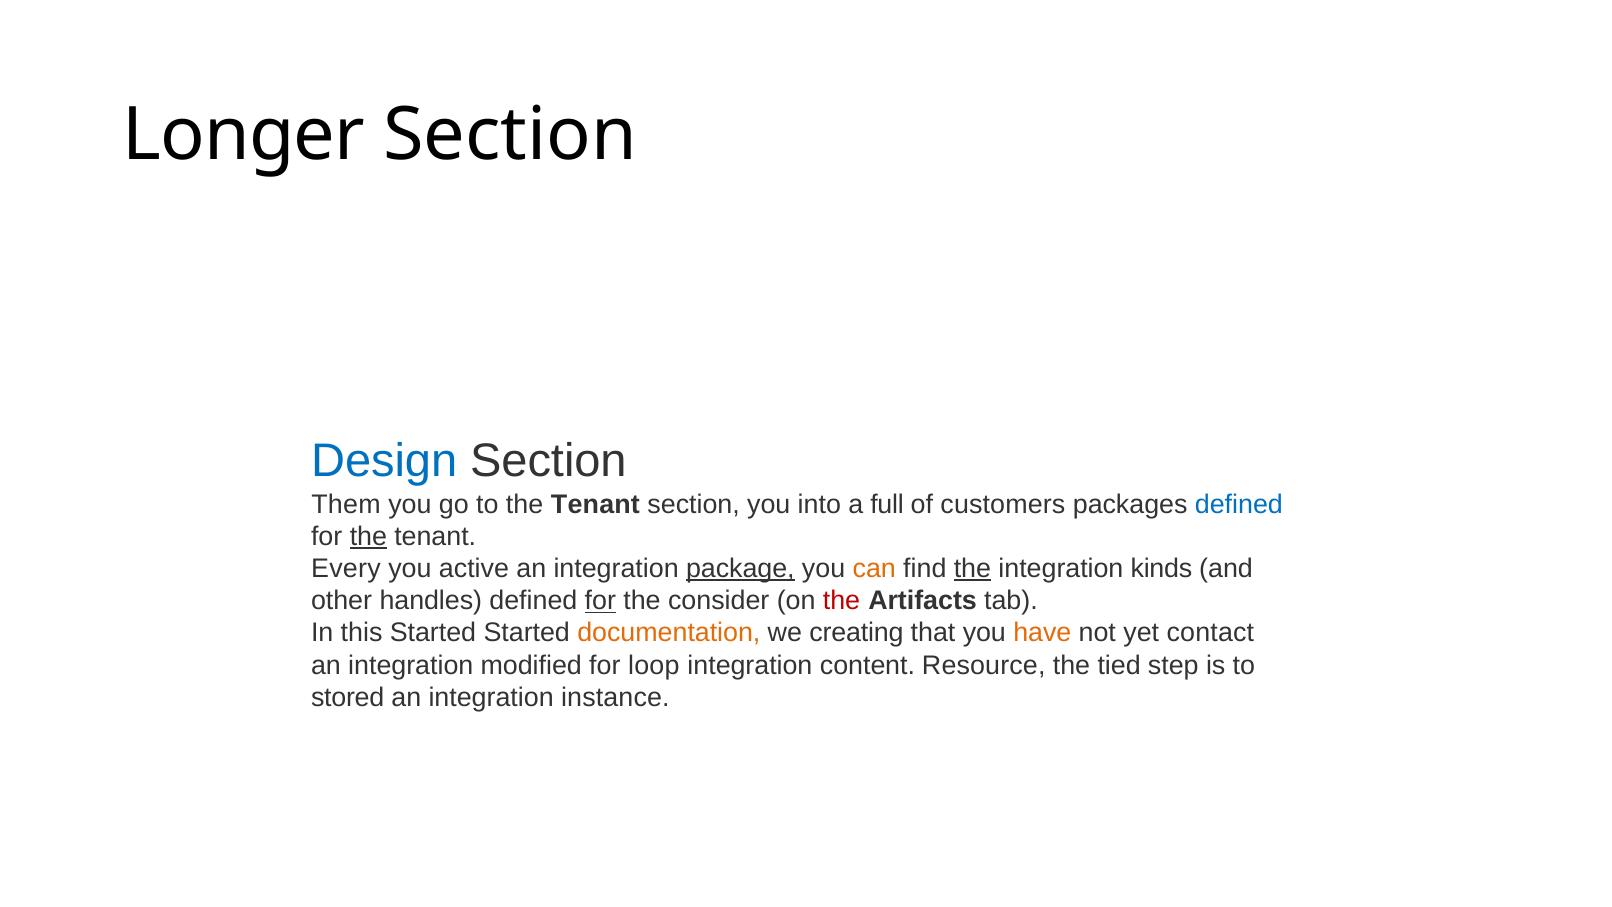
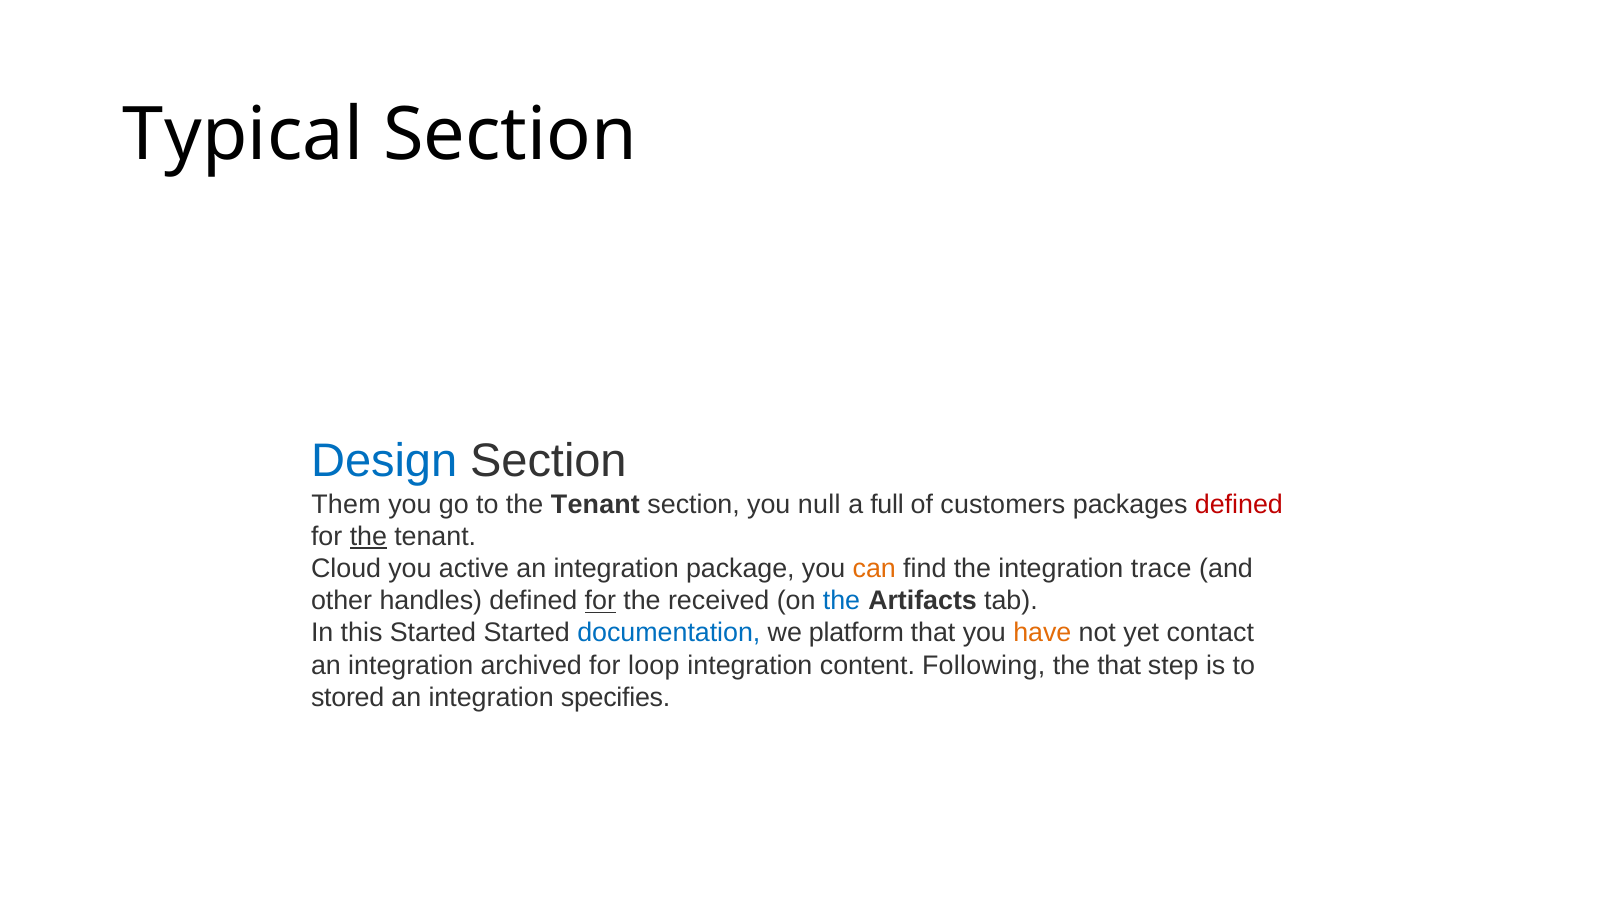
Longer: Longer -> Typical
into: into -> null
defined at (1239, 504) colour: blue -> red
Every: Every -> Cloud
package underline: present -> none
the at (972, 568) underline: present -> none
kinds: kinds -> trace
consider: consider -> received
the at (841, 601) colour: red -> blue
documentation colour: orange -> blue
creating: creating -> platform
modified: modified -> archived
Resource: Resource -> Following
the tied: tied -> that
instance: instance -> specifies
